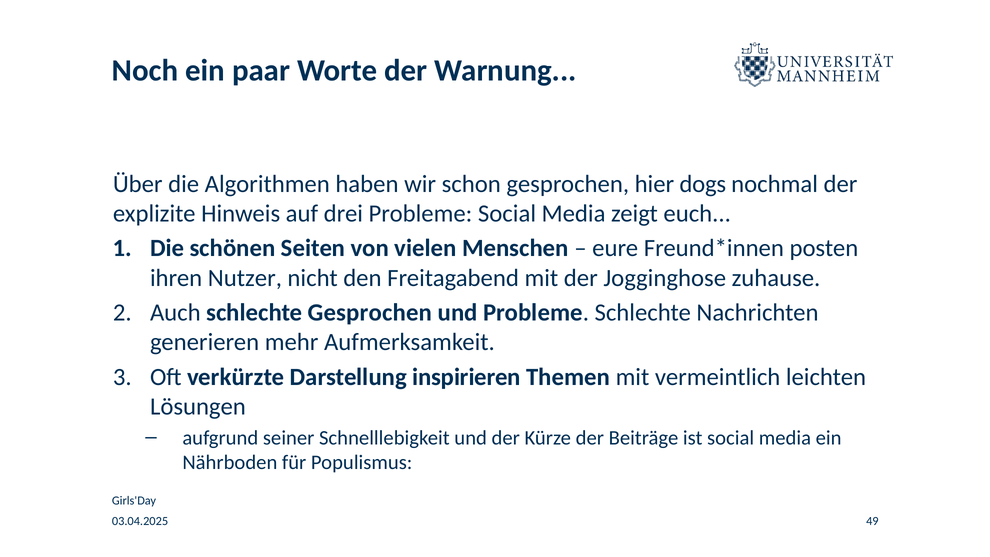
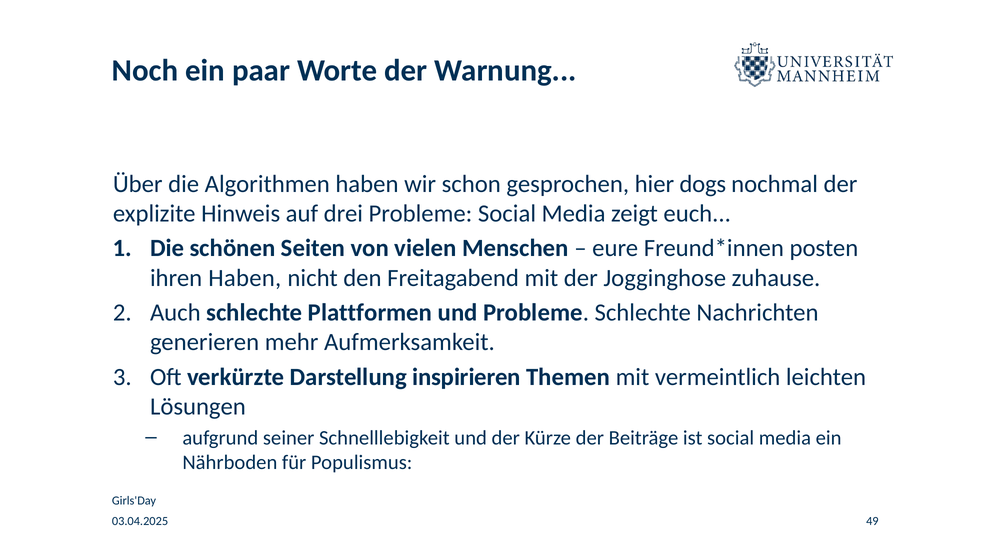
ihren Nutzer: Nutzer -> Haben
schlechte Gesprochen: Gesprochen -> Plattformen
